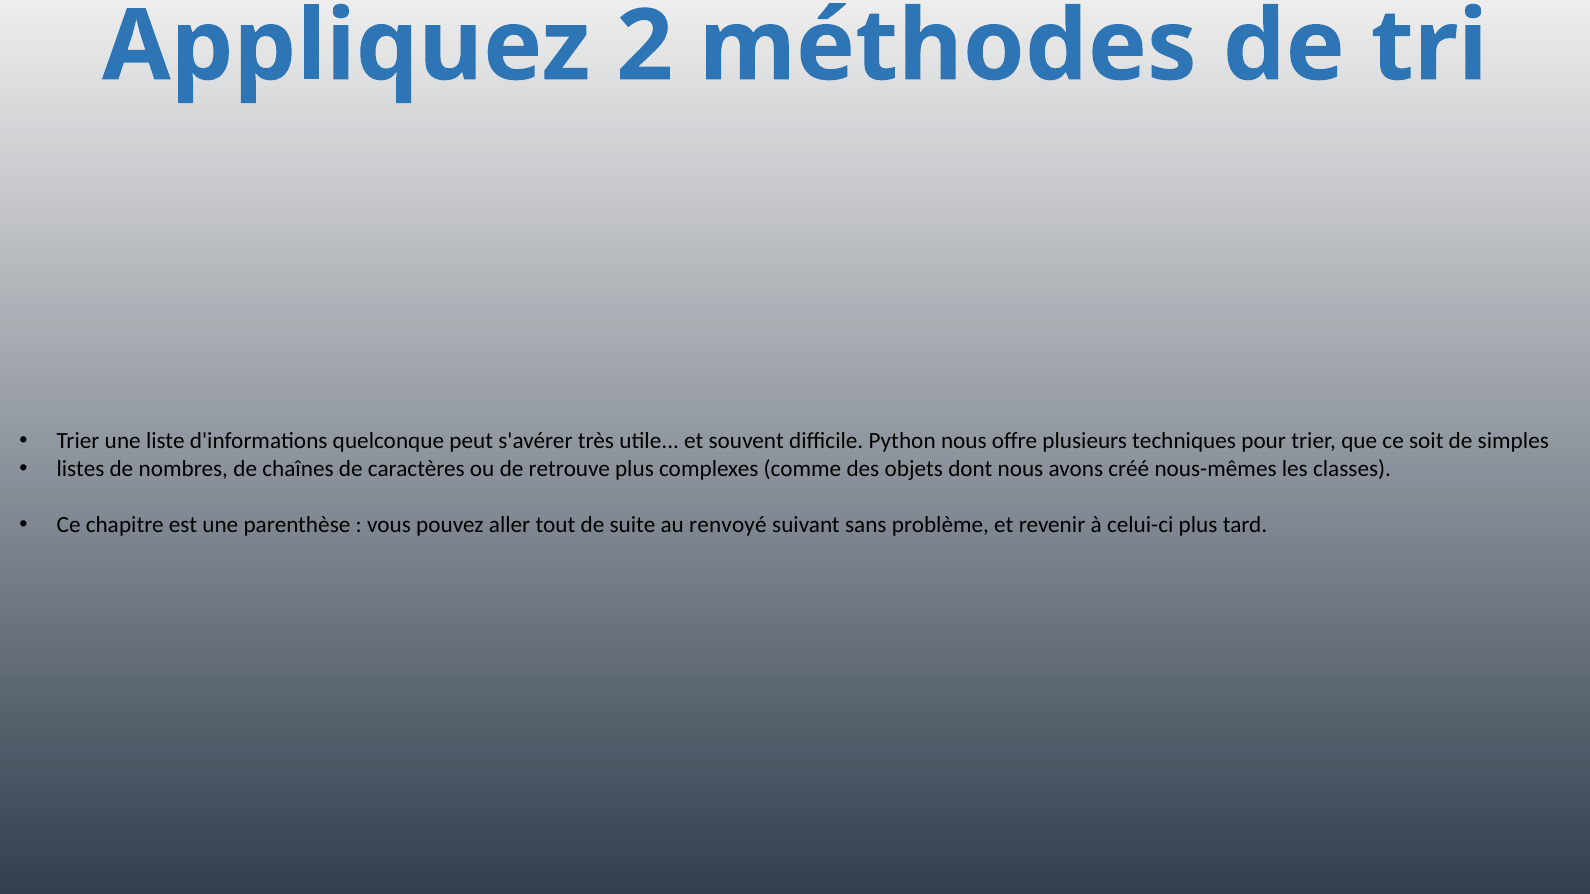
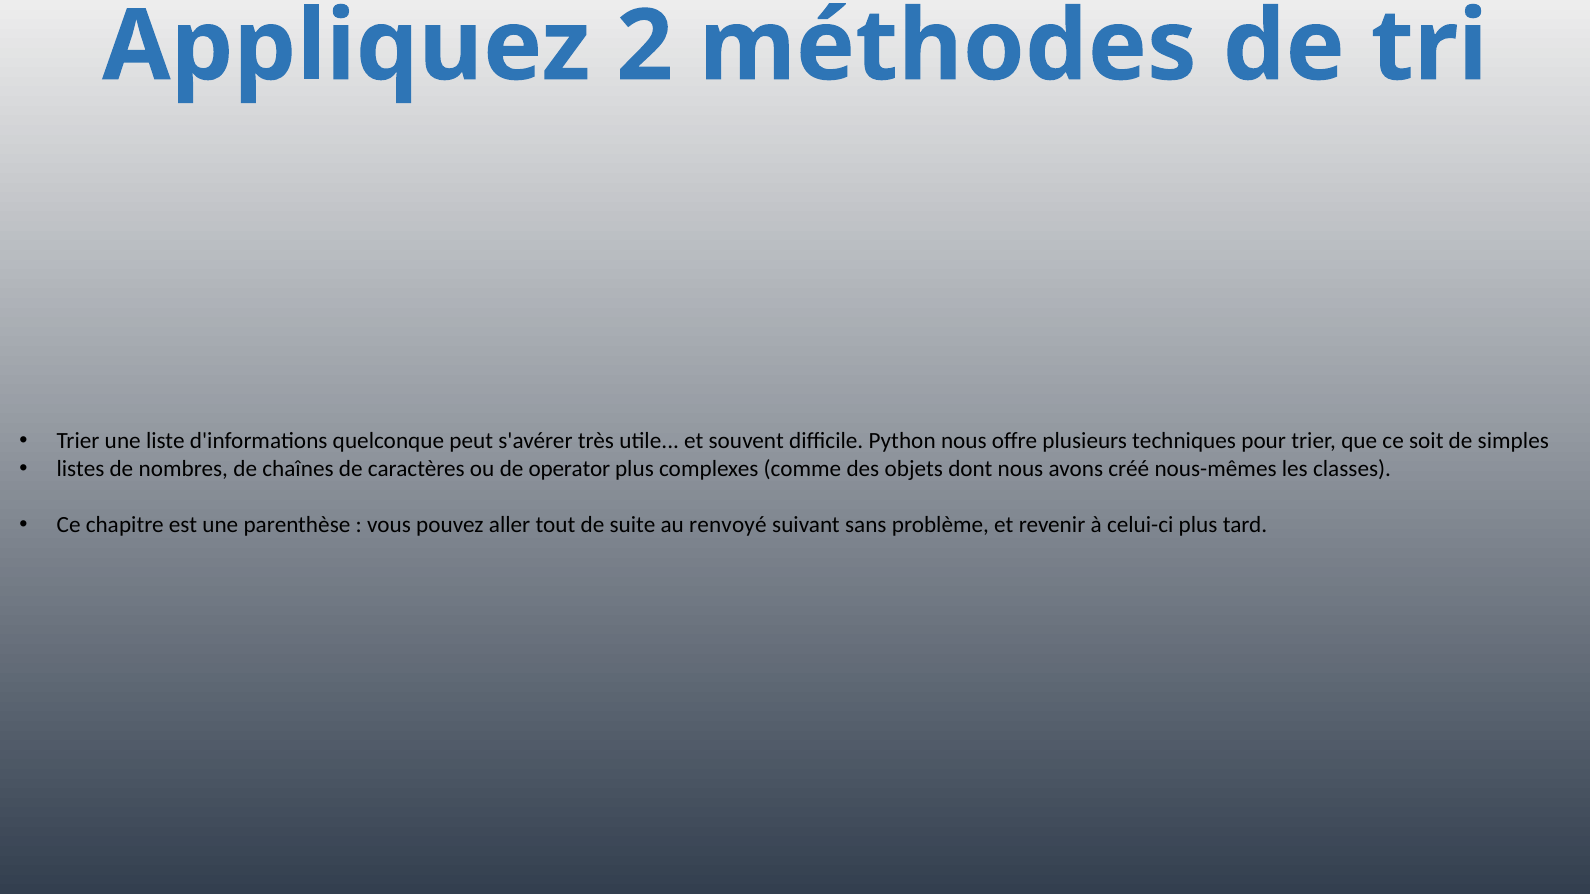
retrouve: retrouve -> operator
